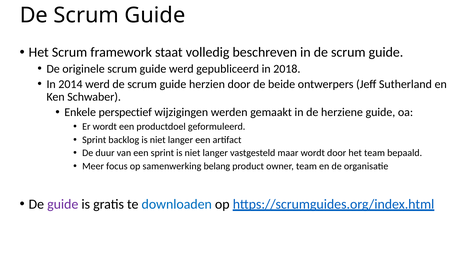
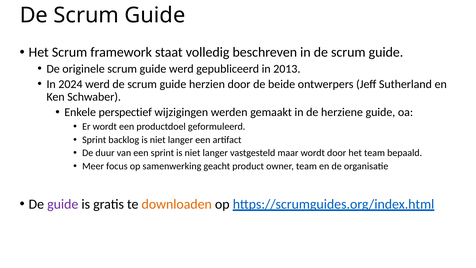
2018: 2018 -> 2013
2014: 2014 -> 2024
belang: belang -> geacht
downloaden colour: blue -> orange
